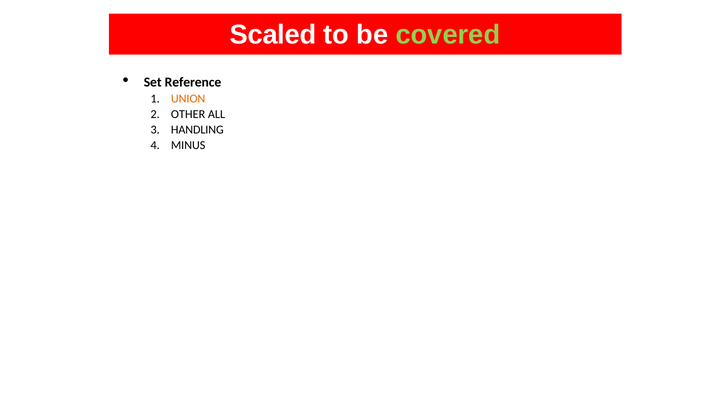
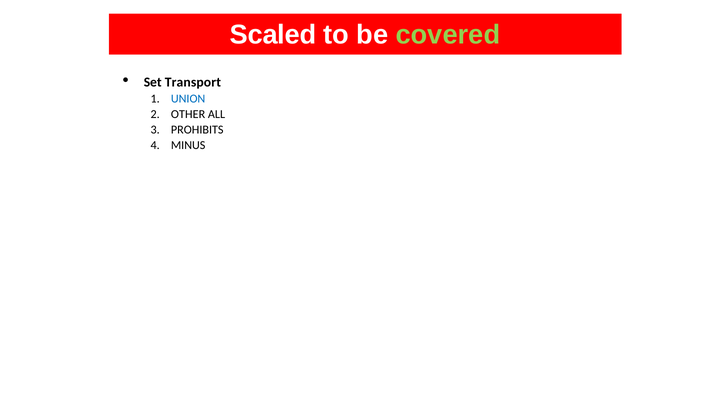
Reference: Reference -> Transport
UNION colour: orange -> blue
HANDLING: HANDLING -> PROHIBITS
